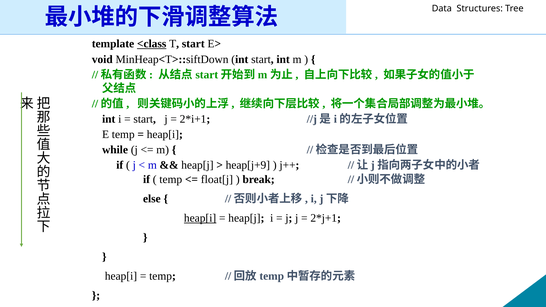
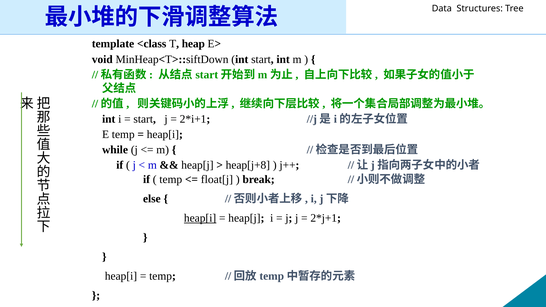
<class underline: present -> none
T start: start -> heap
heap[j+9: heap[j+9 -> heap[j+8
